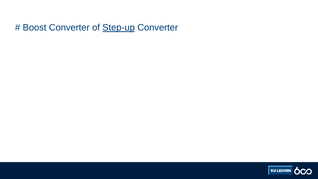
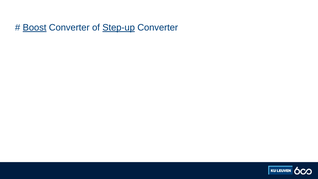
Boost underline: none -> present
